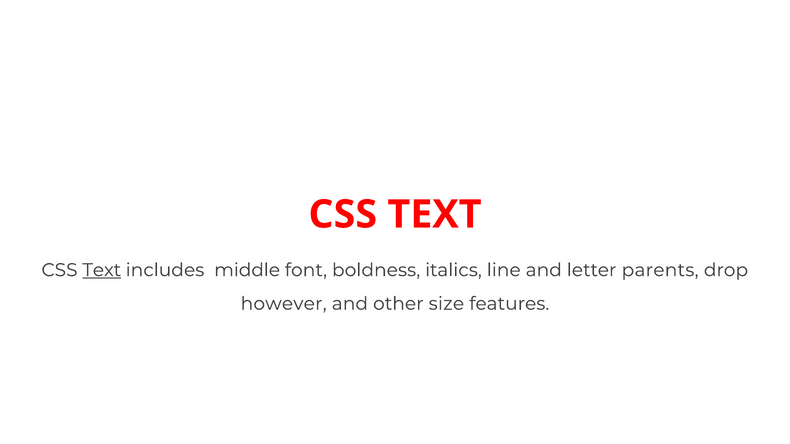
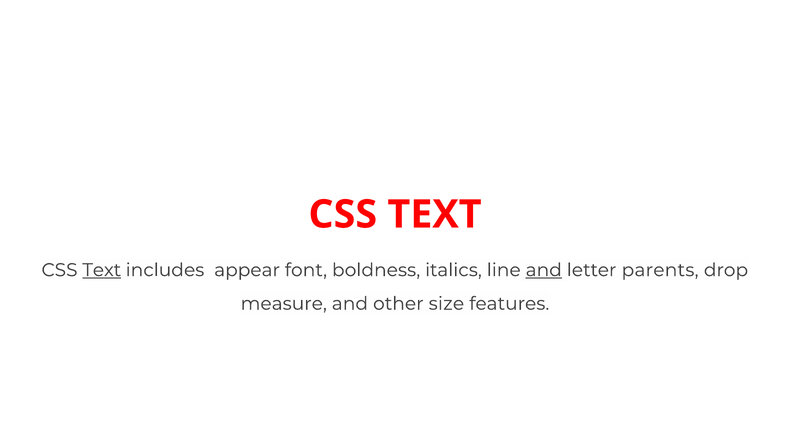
middle: middle -> appear
and at (544, 270) underline: none -> present
however: however -> measure
